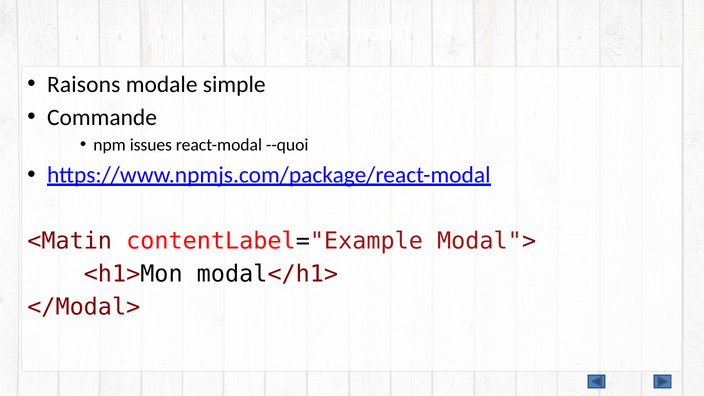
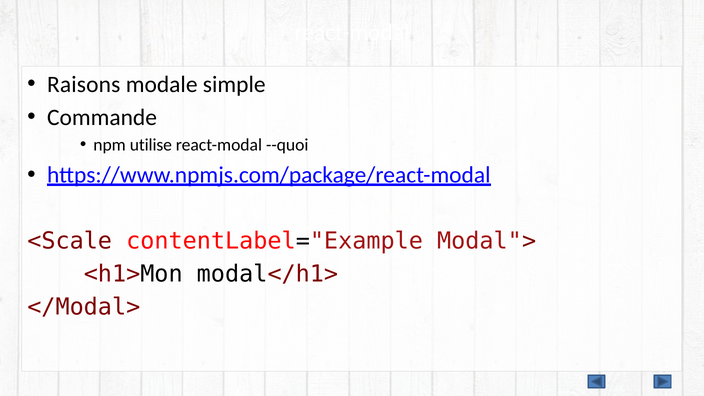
issues: issues -> utilise
<Matin: <Matin -> <Scale
